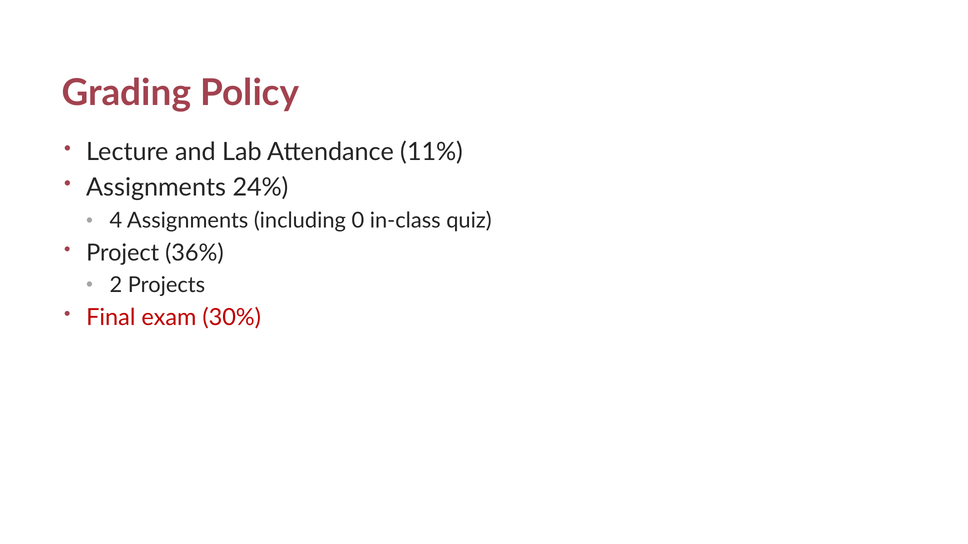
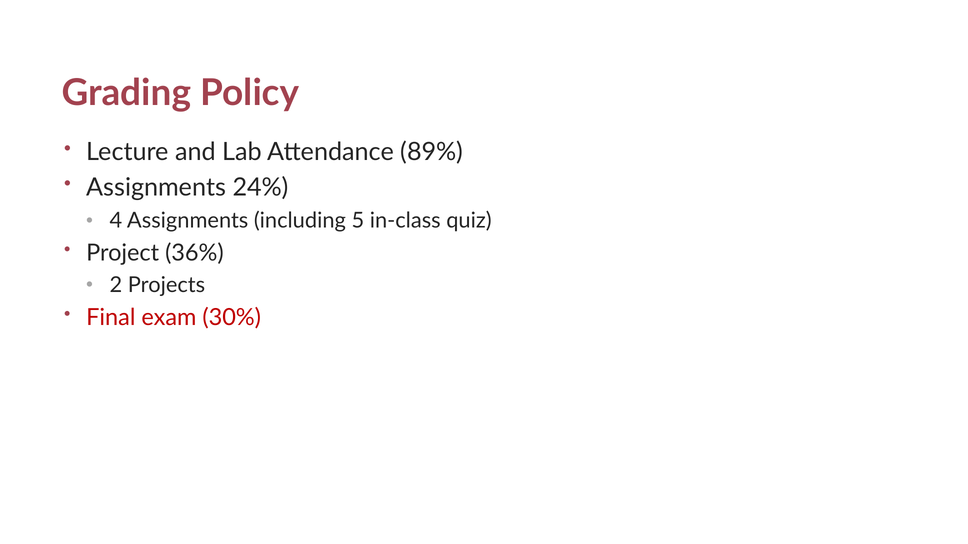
11%: 11% -> 89%
0: 0 -> 5
